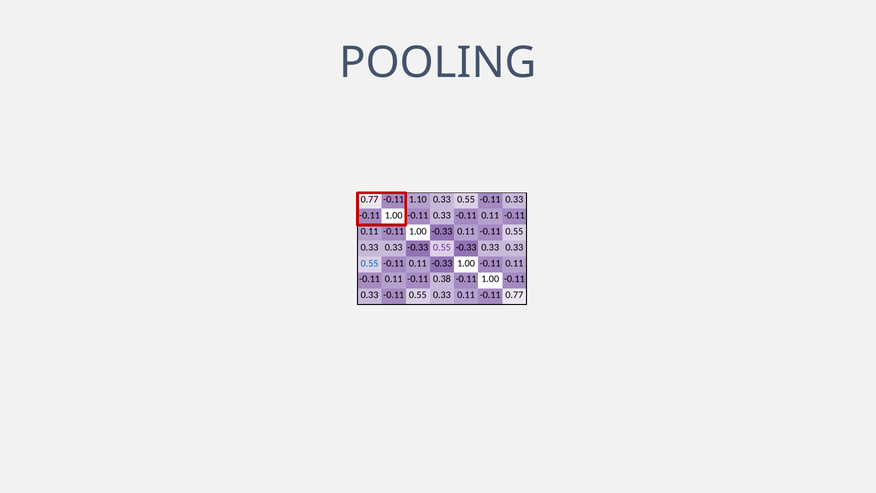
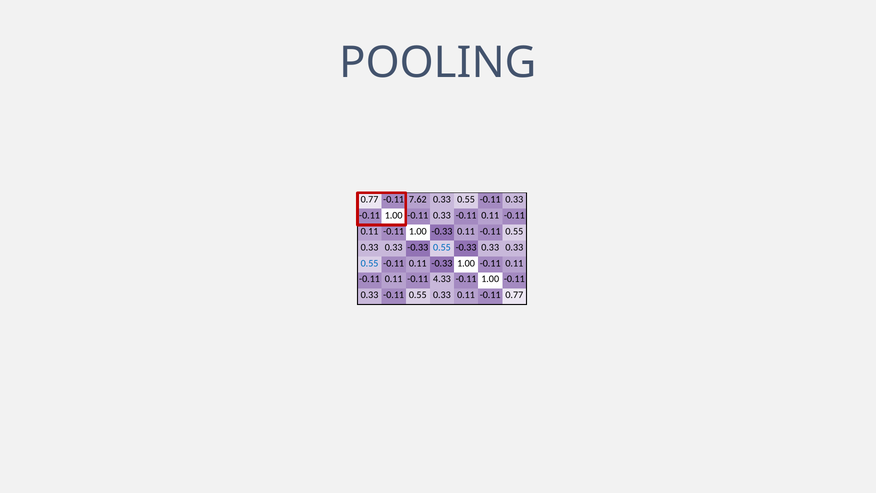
1.10: 1.10 -> 7.62
0.55 at (442, 247) colour: purple -> blue
0.38: 0.38 -> 4.33
